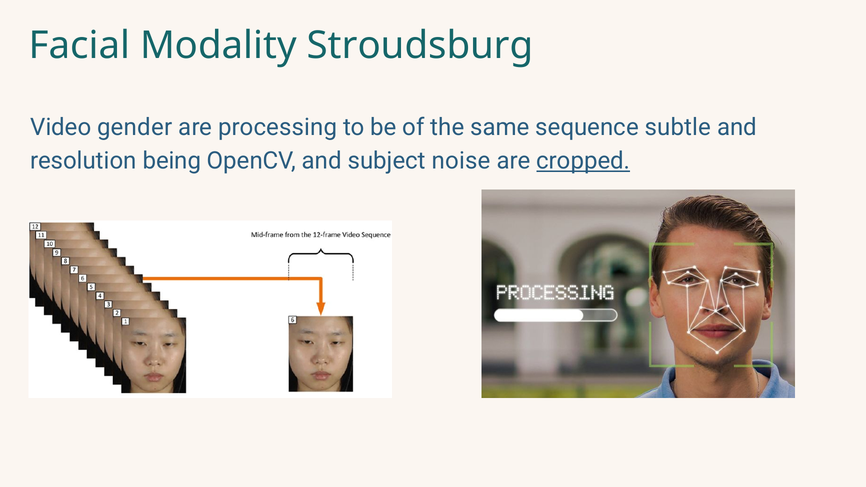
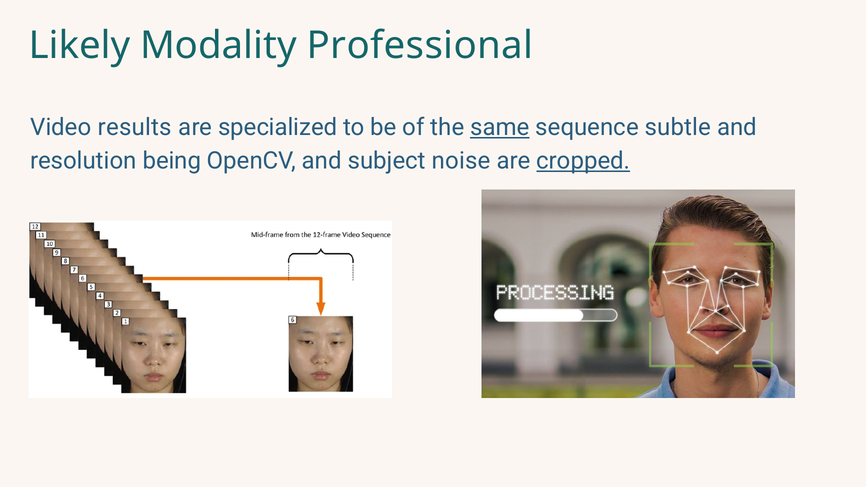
Facial: Facial -> Likely
Stroudsburg: Stroudsburg -> Professional
gender: gender -> results
processing: processing -> specialized
same underline: none -> present
